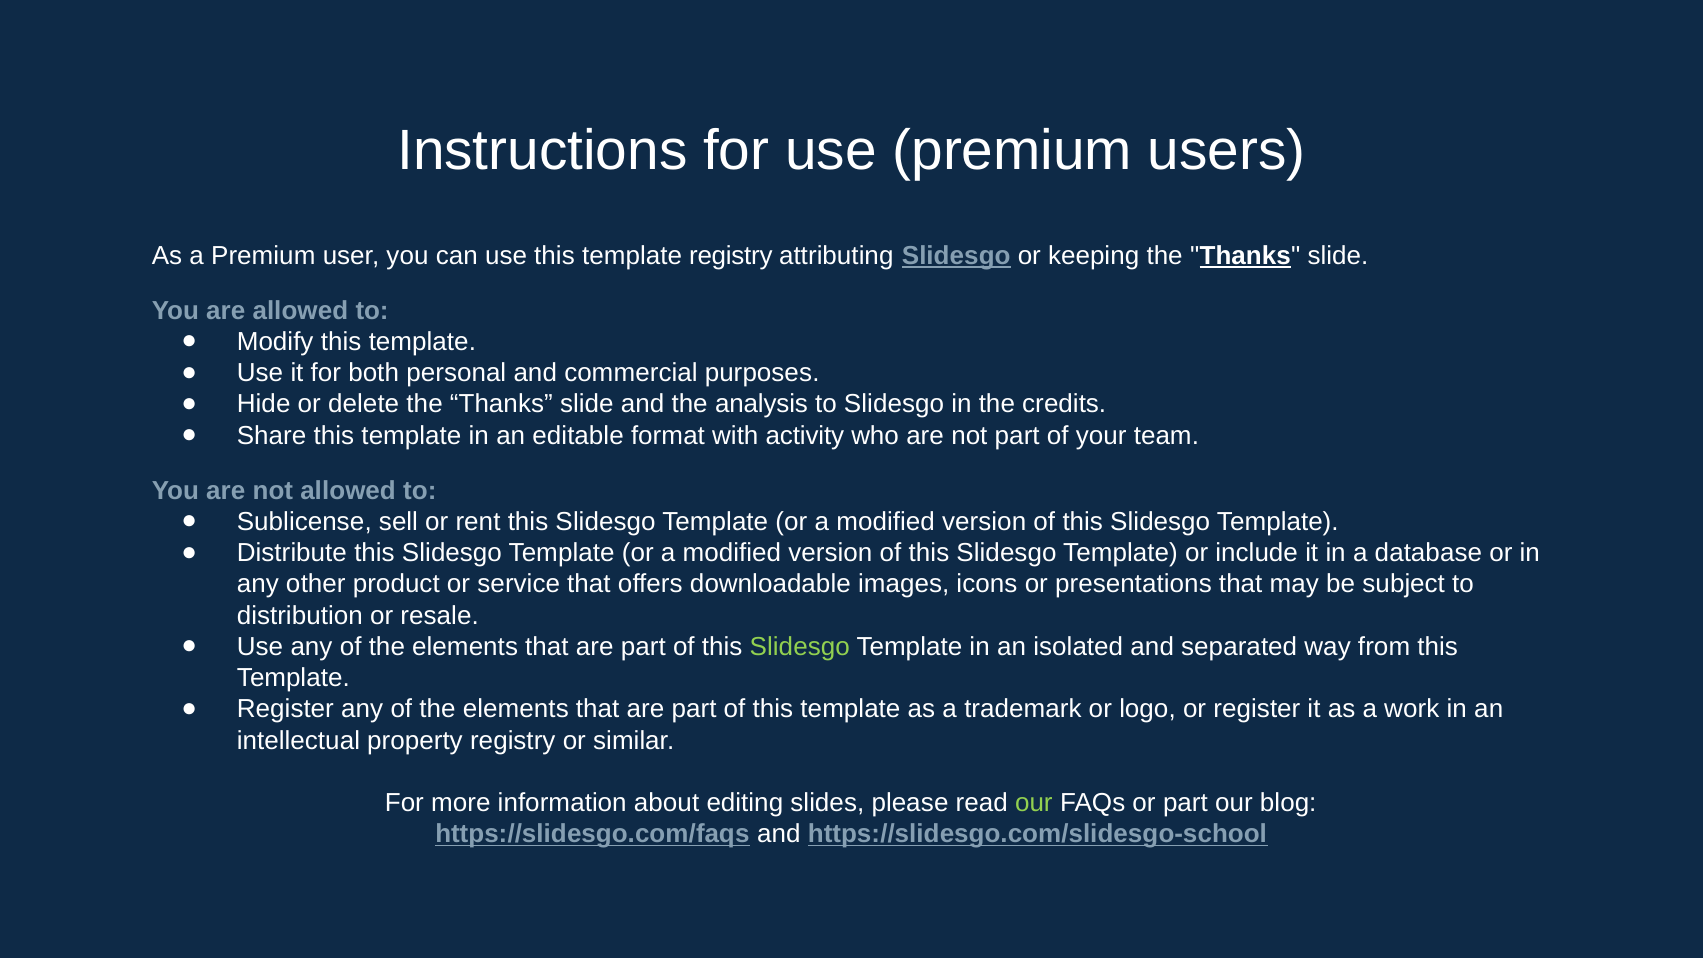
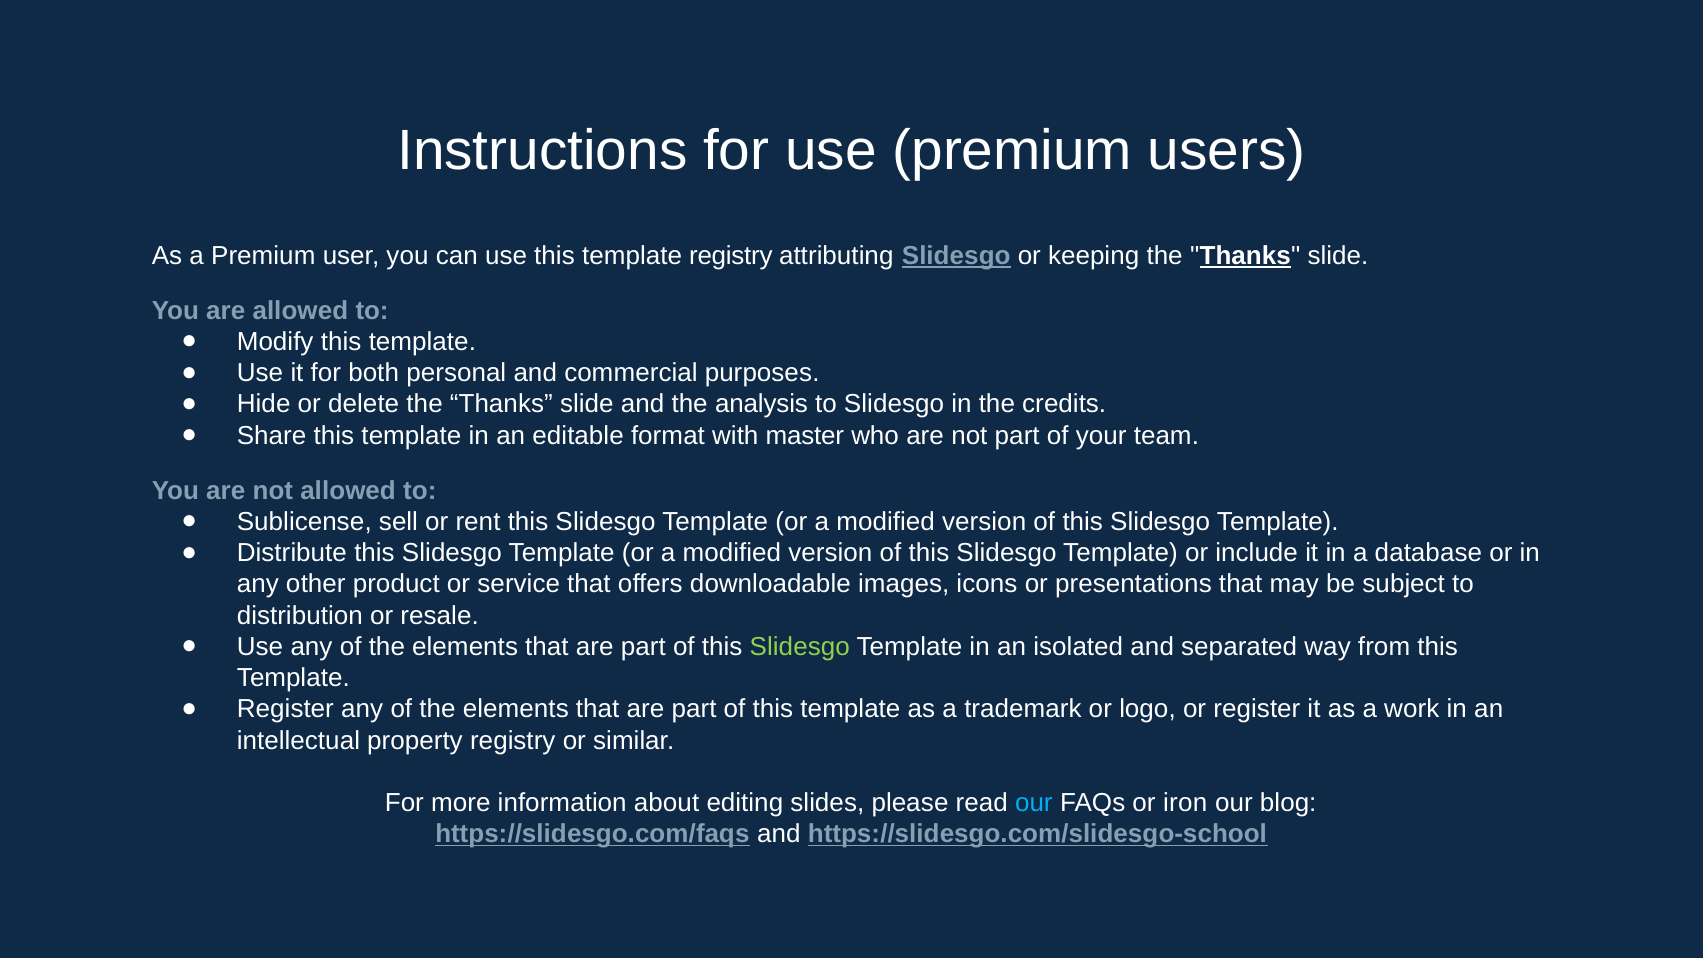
activity: activity -> master
our at (1034, 803) colour: light green -> light blue
or part: part -> iron
